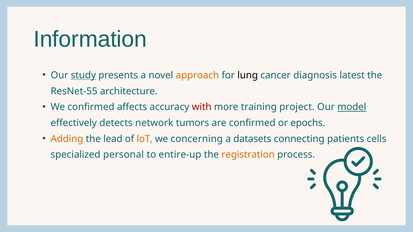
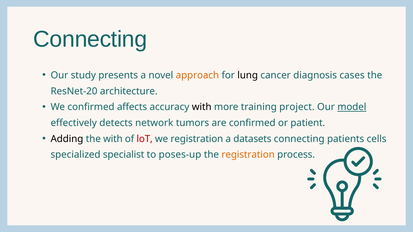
Information at (90, 39): Information -> Connecting
study underline: present -> none
latest: latest -> cases
ResNet-55: ResNet-55 -> ResNet-20
with at (202, 107) colour: red -> black
epochs: epochs -> patient
Adding colour: orange -> black
the lead: lead -> with
loT colour: orange -> red
we concerning: concerning -> registration
personal: personal -> specialist
entire-up: entire-up -> poses-up
